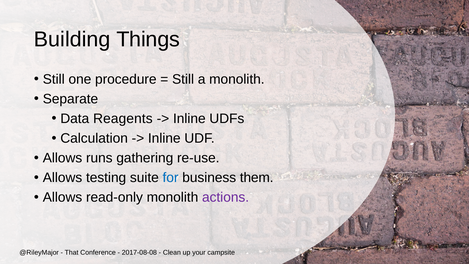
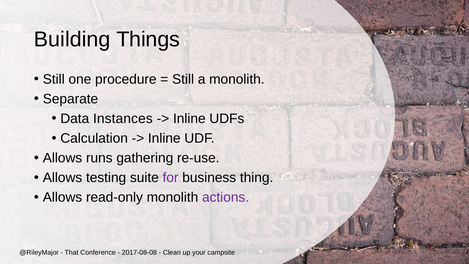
Reagents: Reagents -> Instances
for colour: blue -> purple
them: them -> thing
